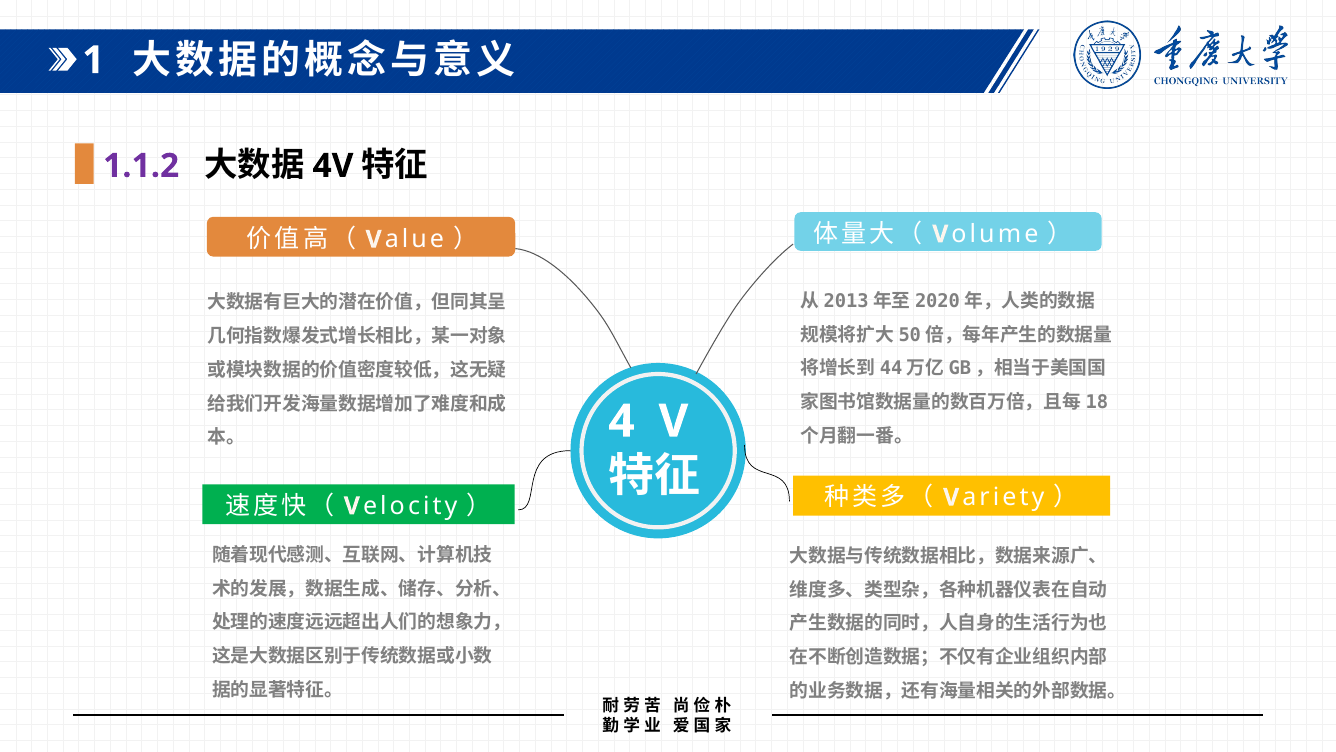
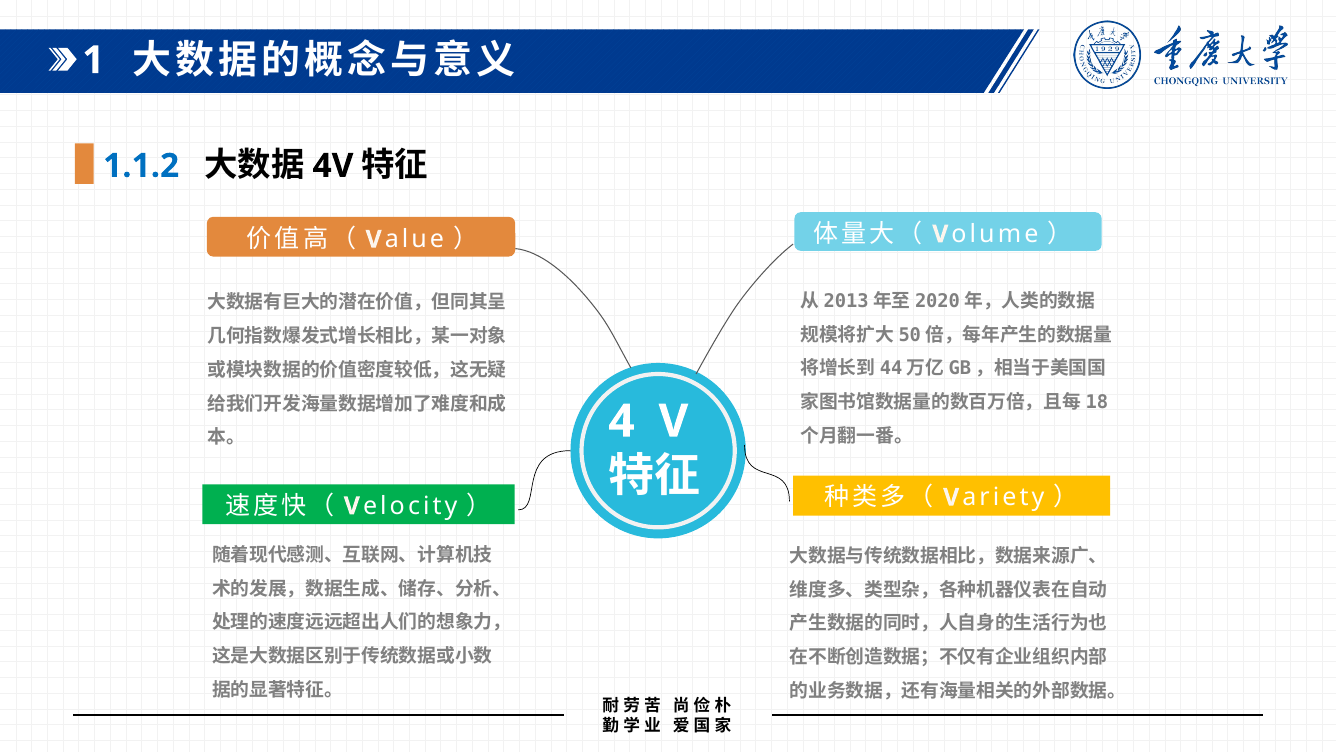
1.1.2 colour: purple -> blue
